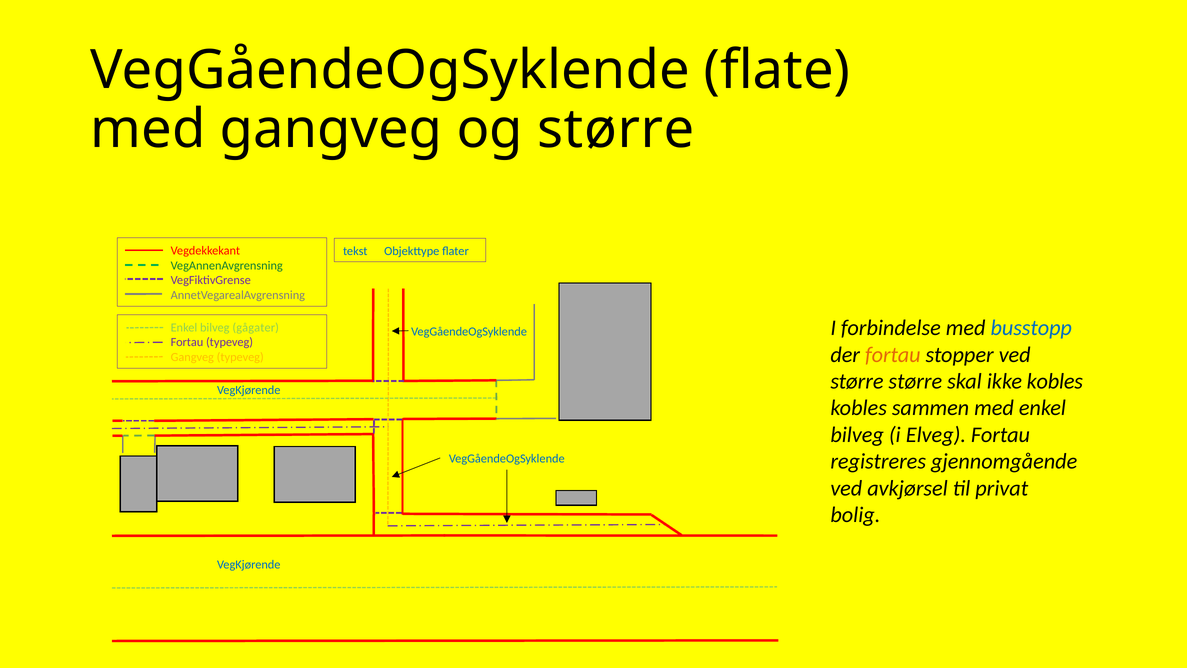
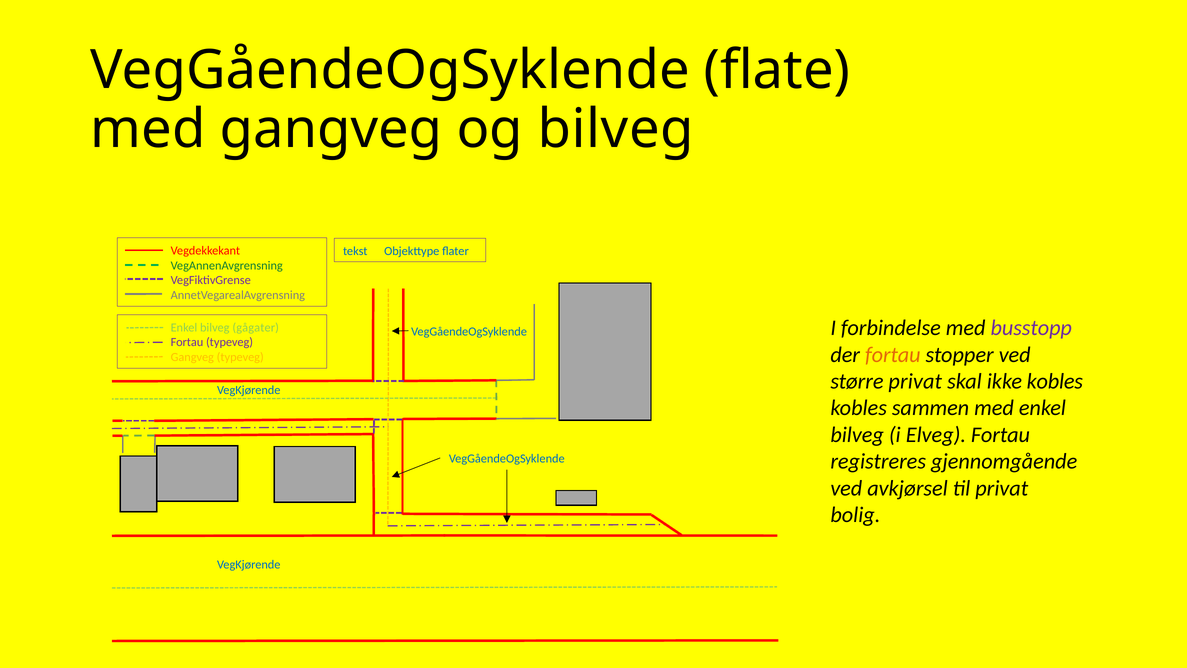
og større: større -> bilveg
busstopp colour: blue -> purple
større større: større -> privat
